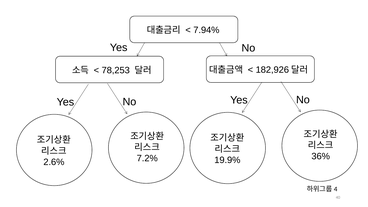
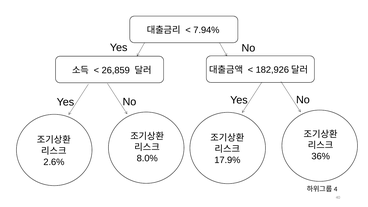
78,253: 78,253 -> 26,859
7.2%: 7.2% -> 8.0%
19.9%: 19.9% -> 17.9%
